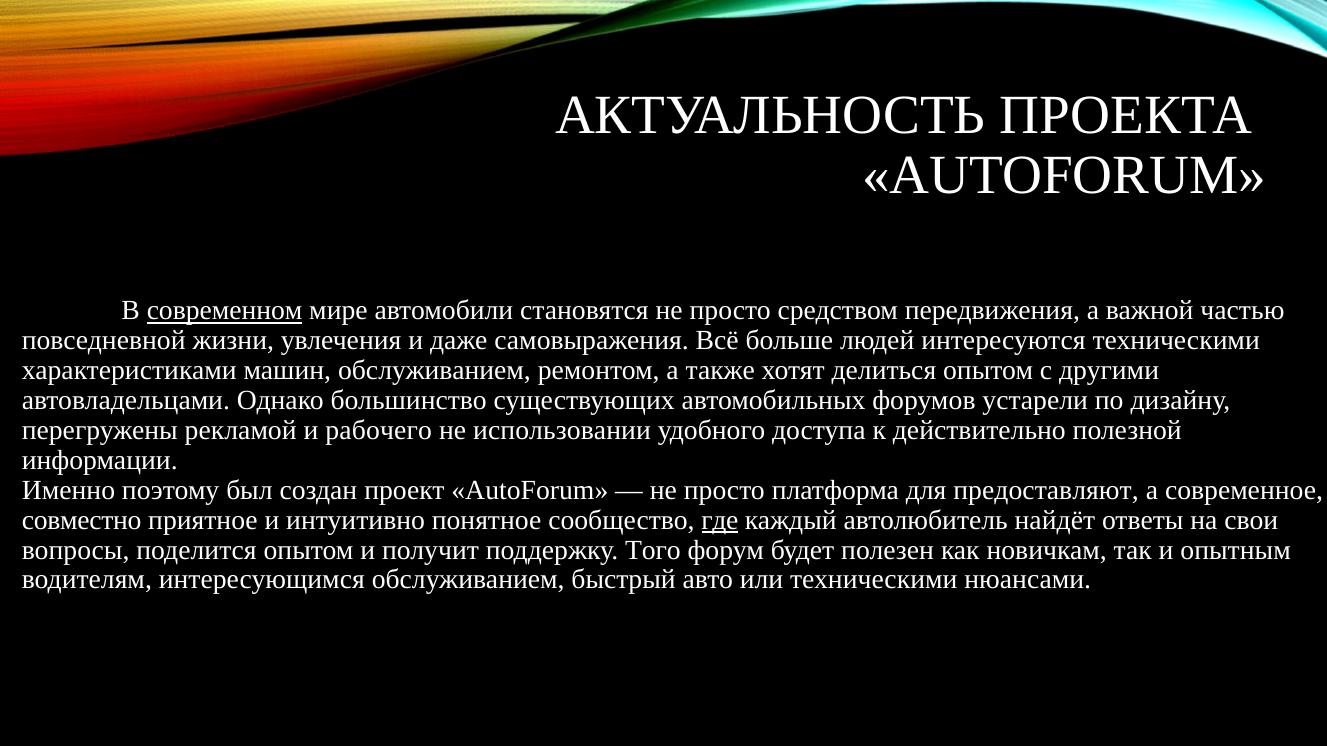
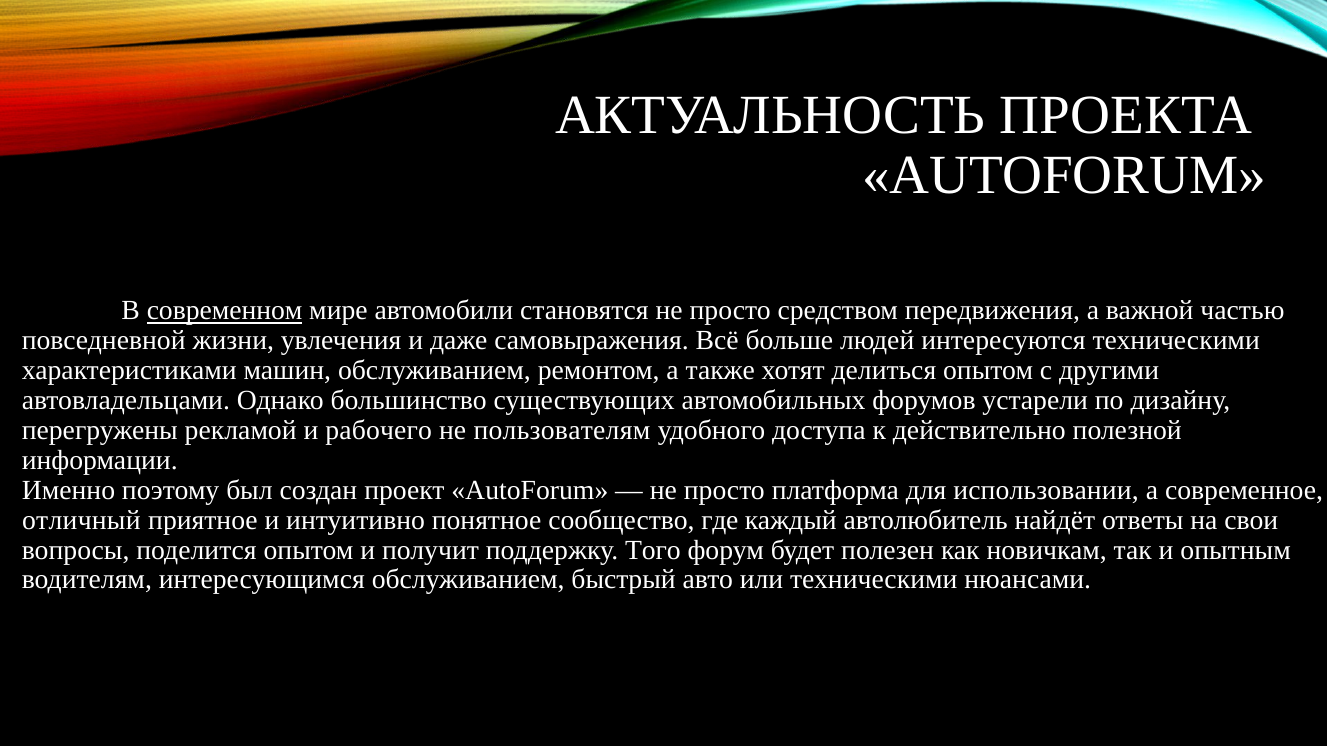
использовании: использовании -> пользователям
предоставляют: предоставляют -> использовании
совместно: совместно -> отличный
где underline: present -> none
